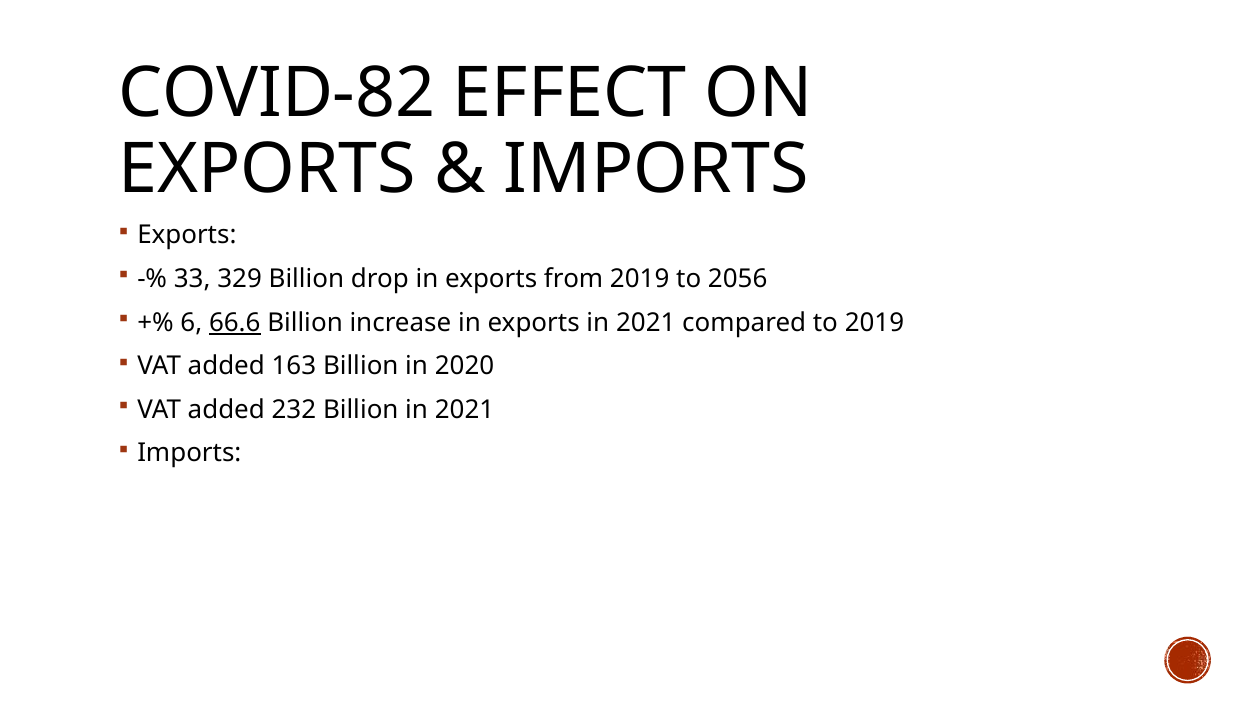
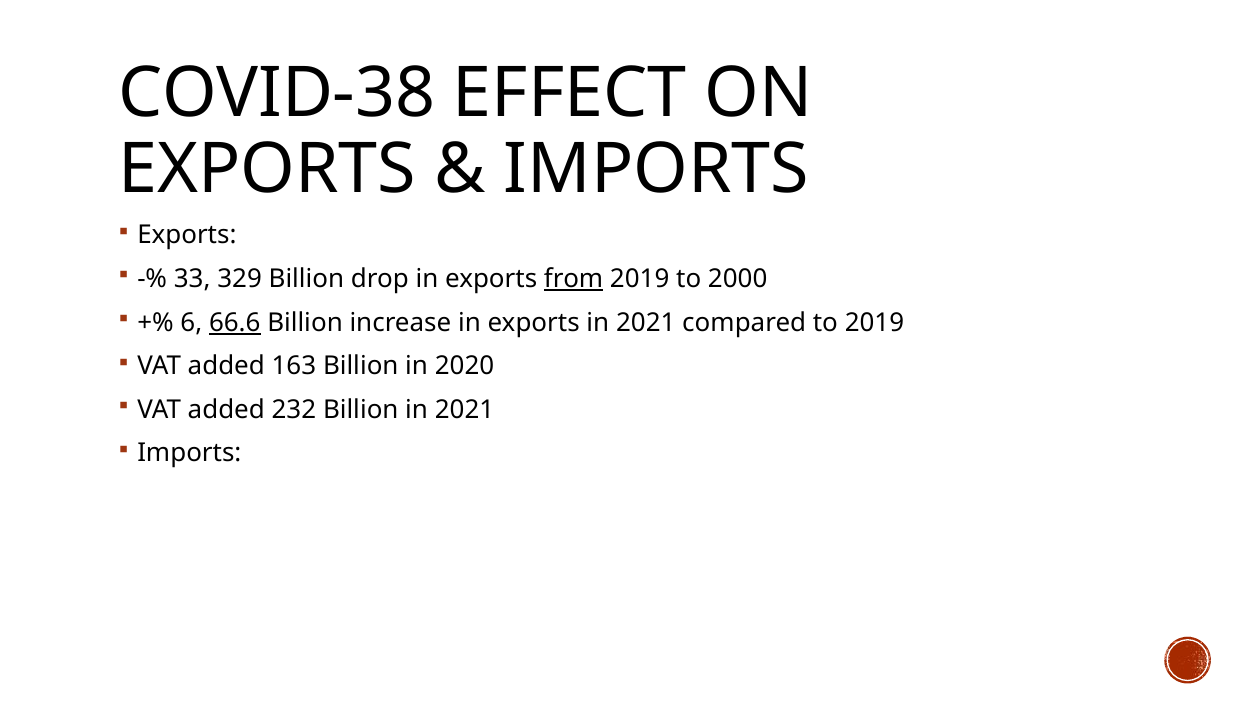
COVID-82: COVID-82 -> COVID-38
from underline: none -> present
2056: 2056 -> 2000
